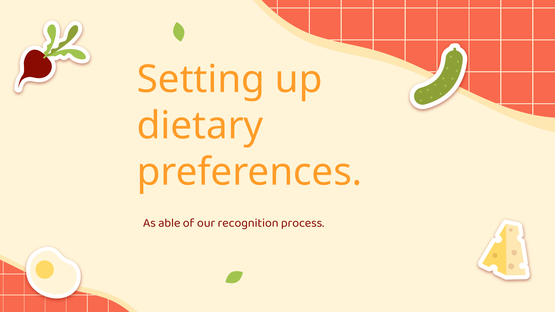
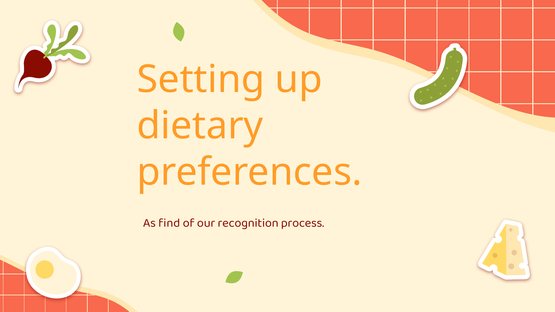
able: able -> find
